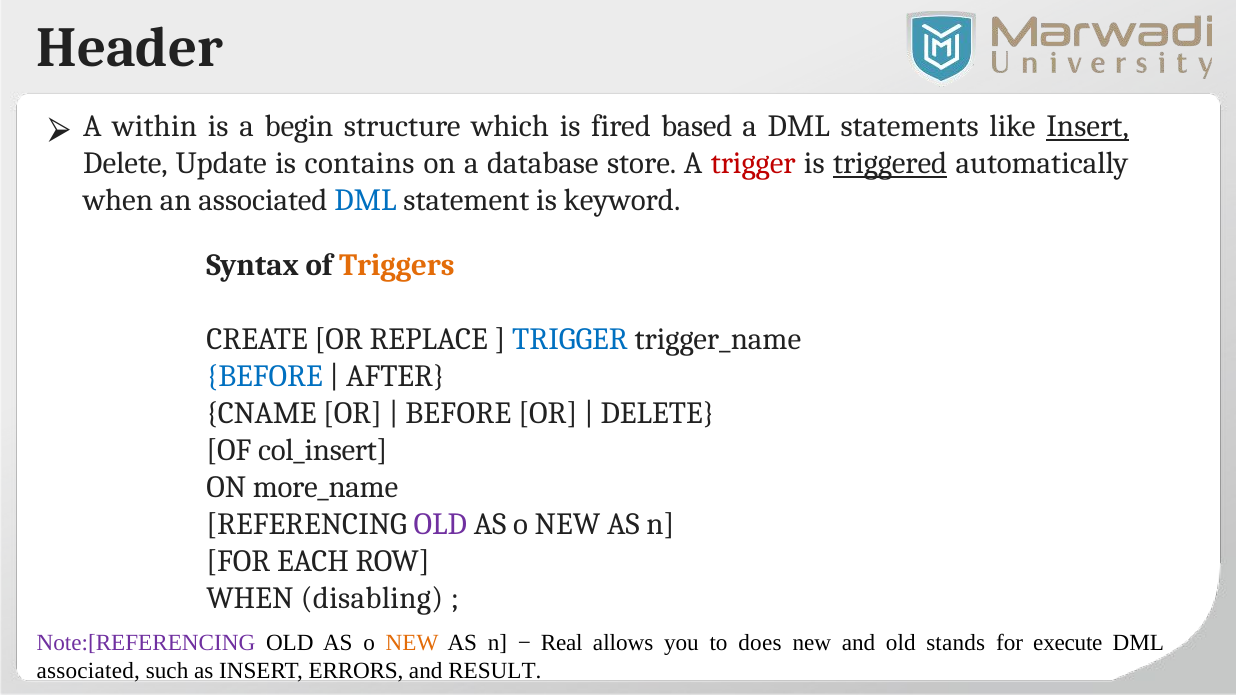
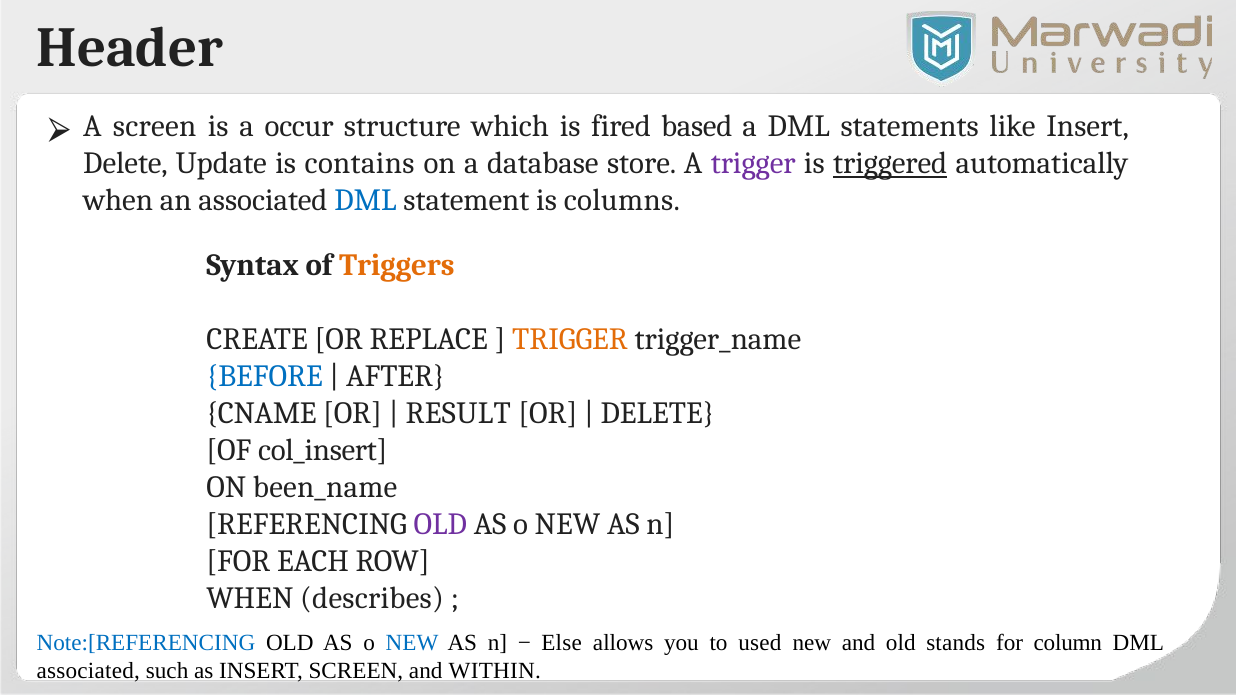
A within: within -> screen
begin: begin -> occur
Insert at (1088, 127) underline: present -> none
trigger at (753, 164) colour: red -> purple
keyword: keyword -> columns
TRIGGER at (570, 339) colour: blue -> orange
BEFORE at (458, 413): BEFORE -> RESULT
more_name: more_name -> been_name
disabling: disabling -> describes
Note:[REFERENCING colour: purple -> blue
NEW at (412, 643) colour: orange -> blue
Real: Real -> Else
does: does -> used
execute: execute -> column
INSERT ERRORS: ERRORS -> SCREEN
RESULT: RESULT -> WITHIN
